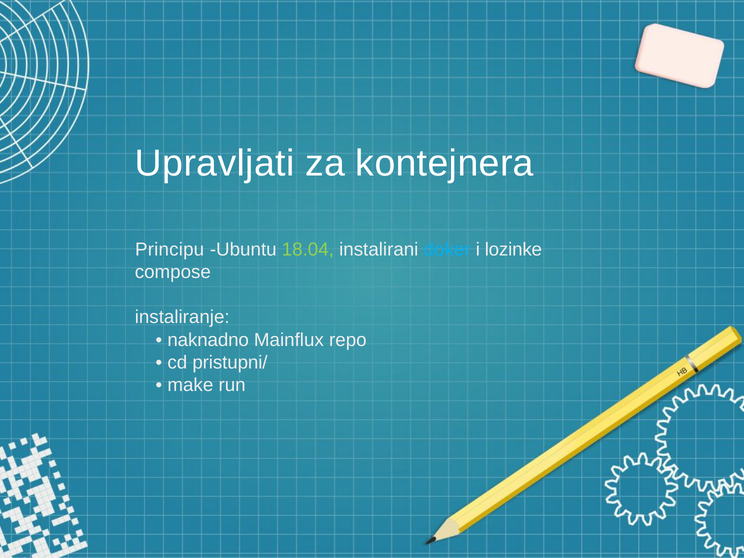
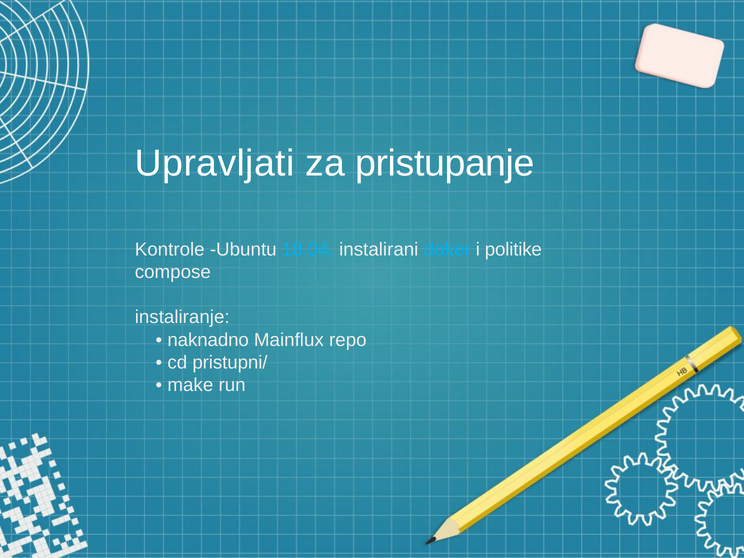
kontejnera: kontejnera -> pristupanje
Principu: Principu -> Kontrole
18.04 colour: light green -> light blue
lozinke: lozinke -> politike
